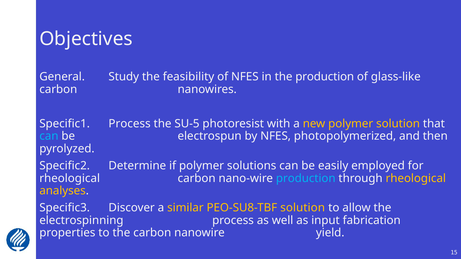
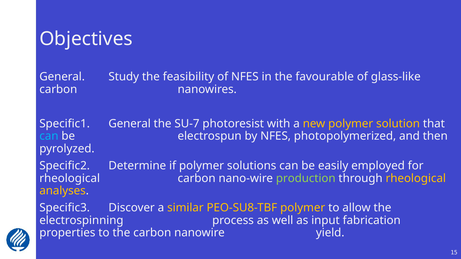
the production: production -> favourable
Specific1 Process: Process -> General
SU-5: SU-5 -> SU-7
production at (306, 178) colour: light blue -> light green
PEO-SU8-TBF solution: solution -> polymer
